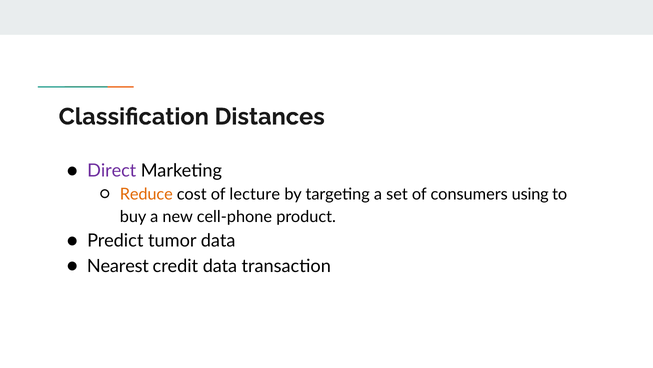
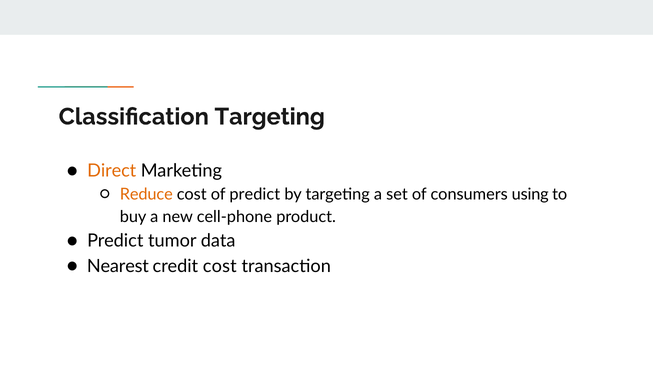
Classification Distances: Distances -> Targeting
Direct colour: purple -> orange
of lecture: lecture -> predict
credit data: data -> cost
